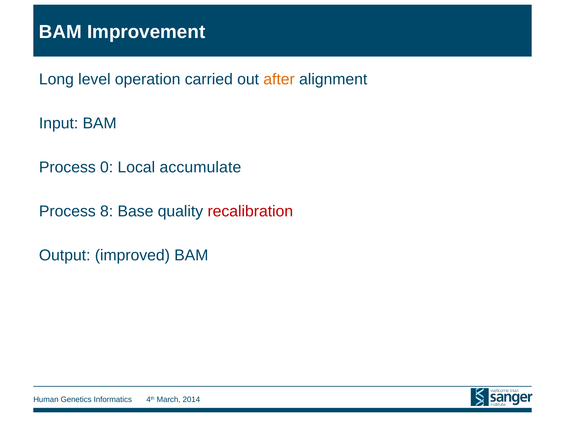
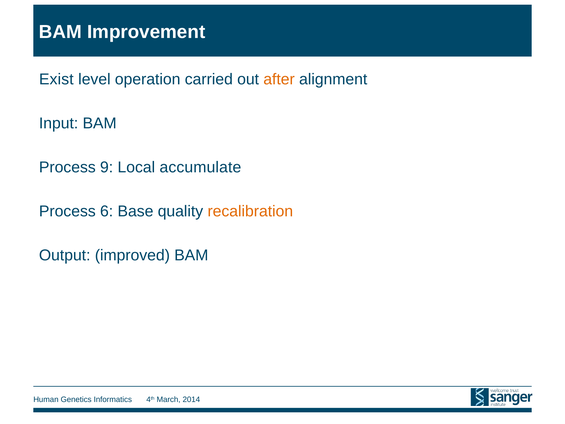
Long: Long -> Exist
0: 0 -> 9
8: 8 -> 6
recalibration colour: red -> orange
